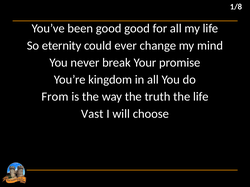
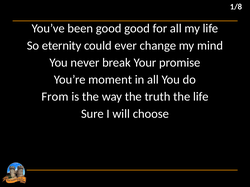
kingdom: kingdom -> moment
Vast: Vast -> Sure
